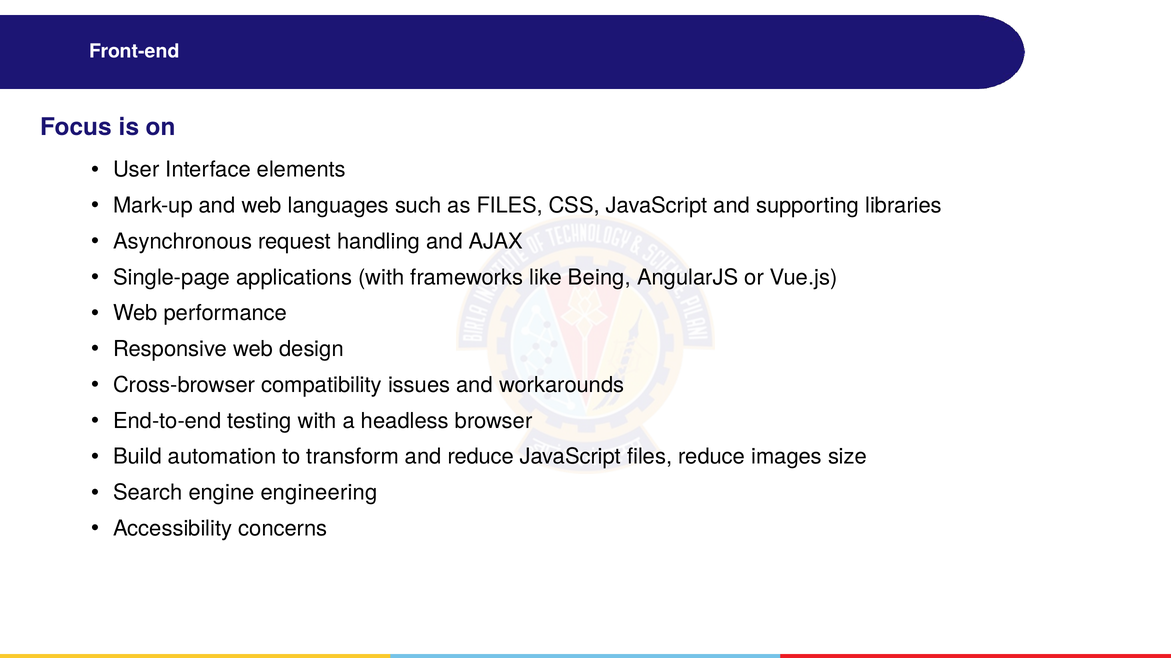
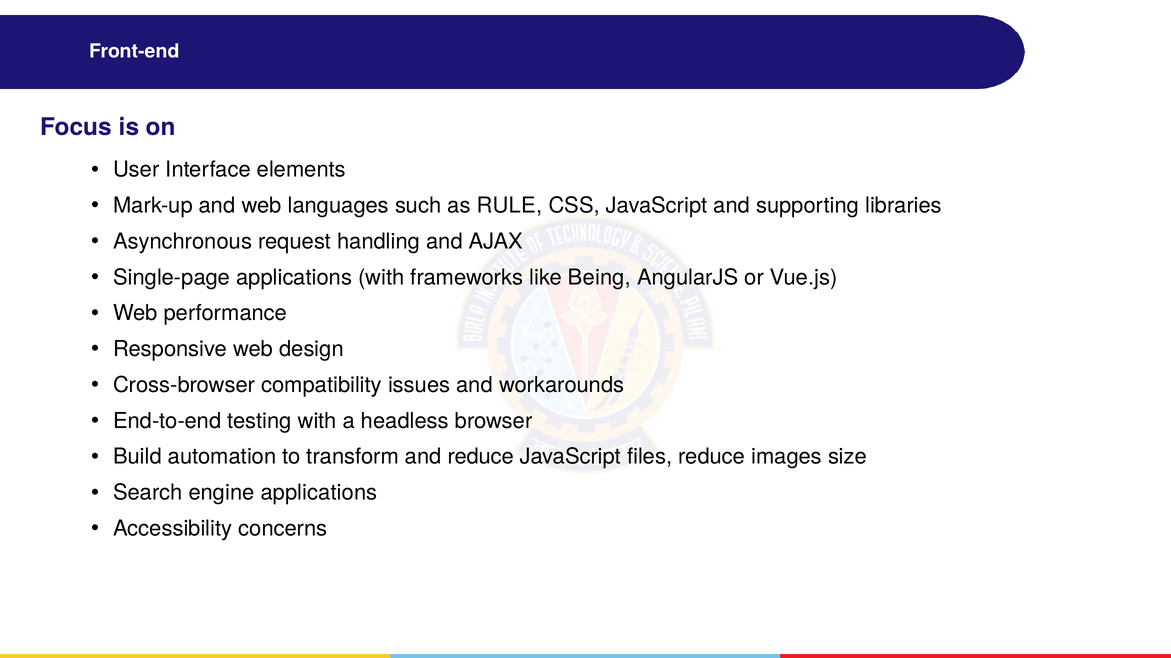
as FILES: FILES -> RULE
engine engineering: engineering -> applications
